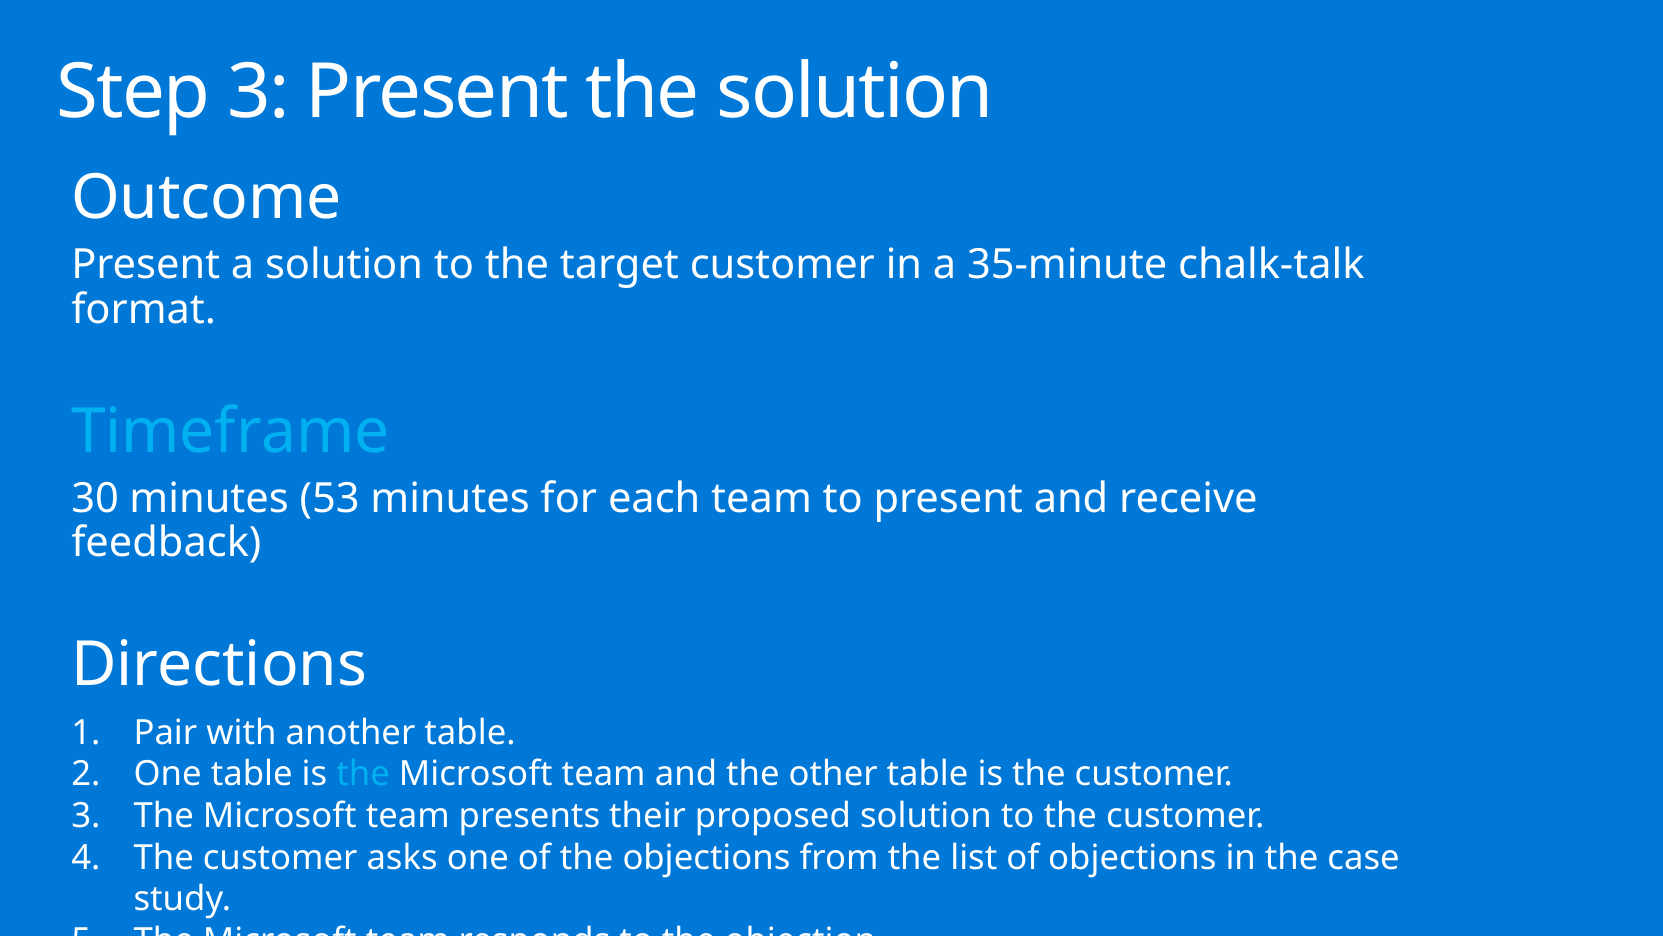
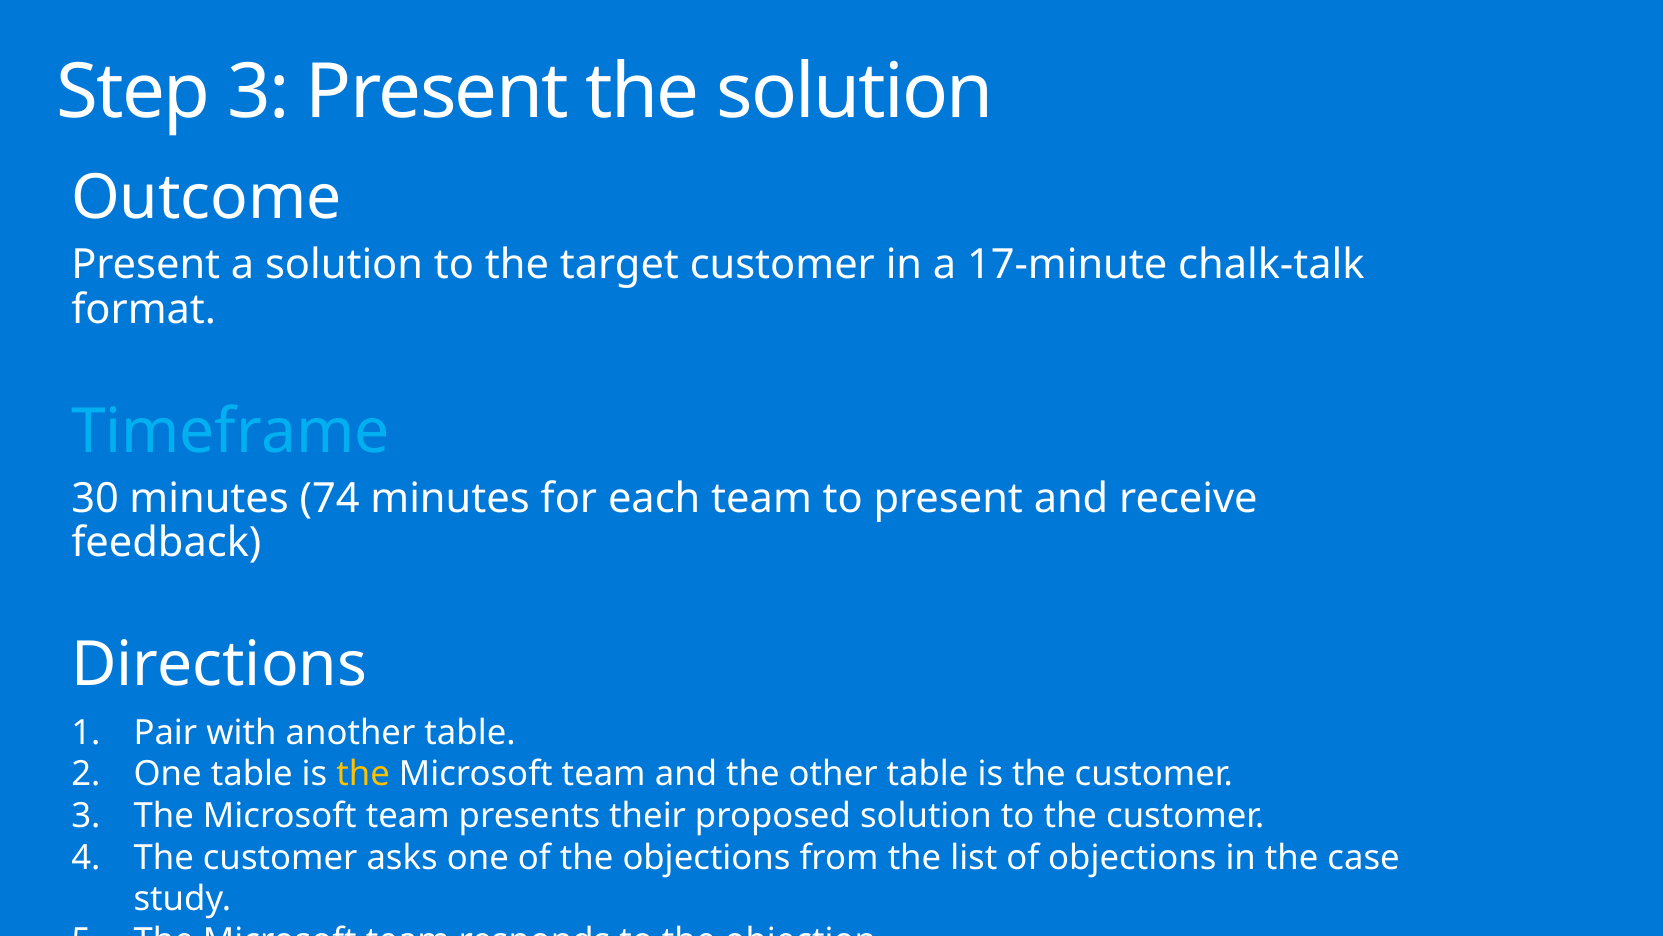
35-minute: 35-minute -> 17-minute
53: 53 -> 74
the at (363, 774) colour: light blue -> yellow
